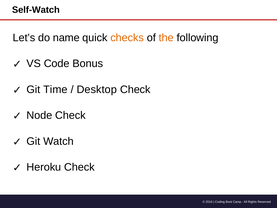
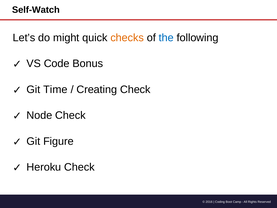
name: name -> might
the colour: orange -> blue
Desktop: Desktop -> Creating
Watch: Watch -> Figure
